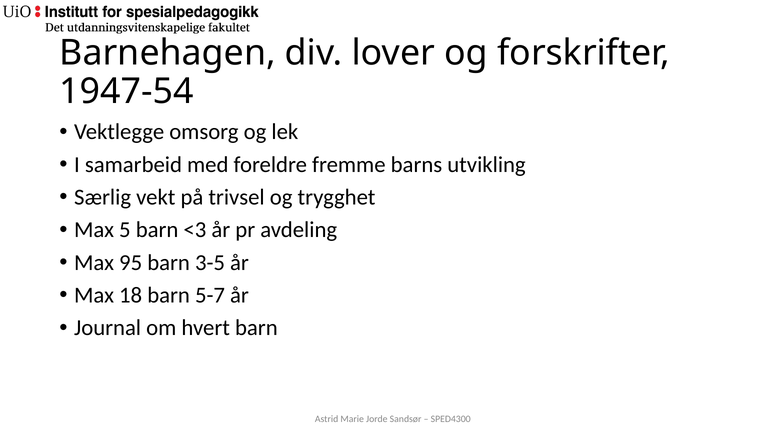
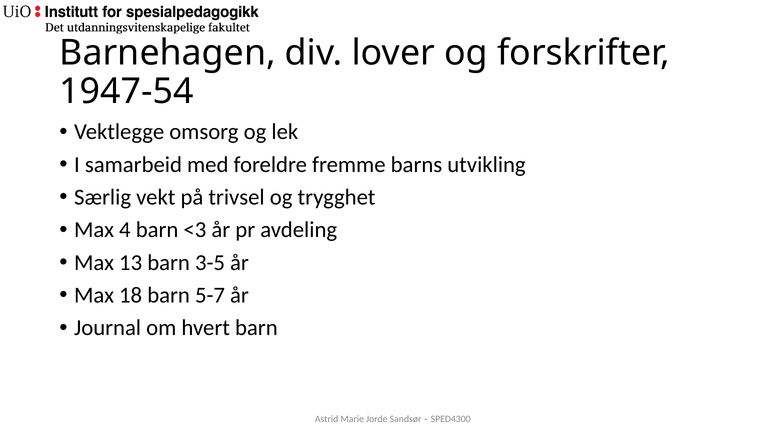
5: 5 -> 4
95: 95 -> 13
